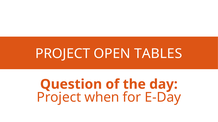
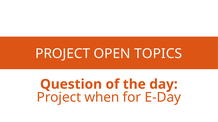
TABLES: TABLES -> TOPICS
